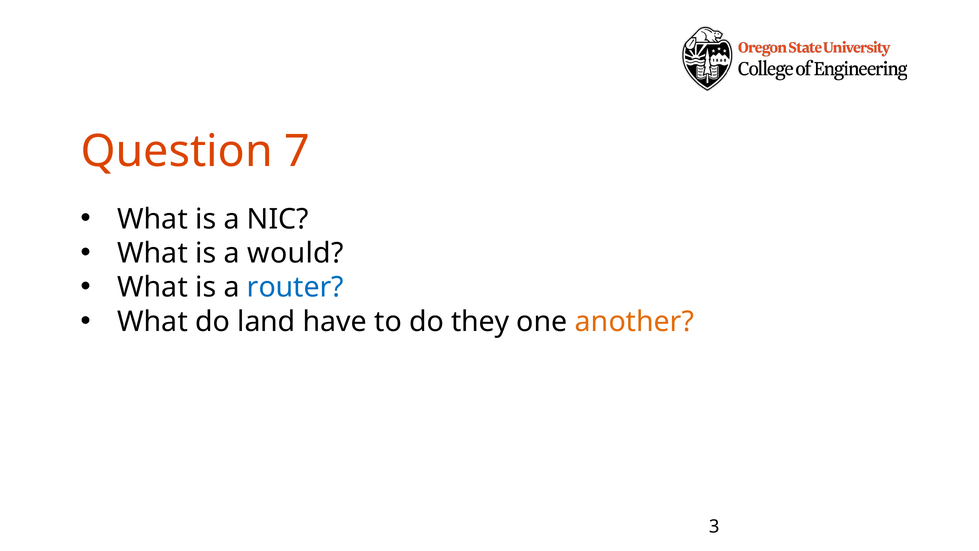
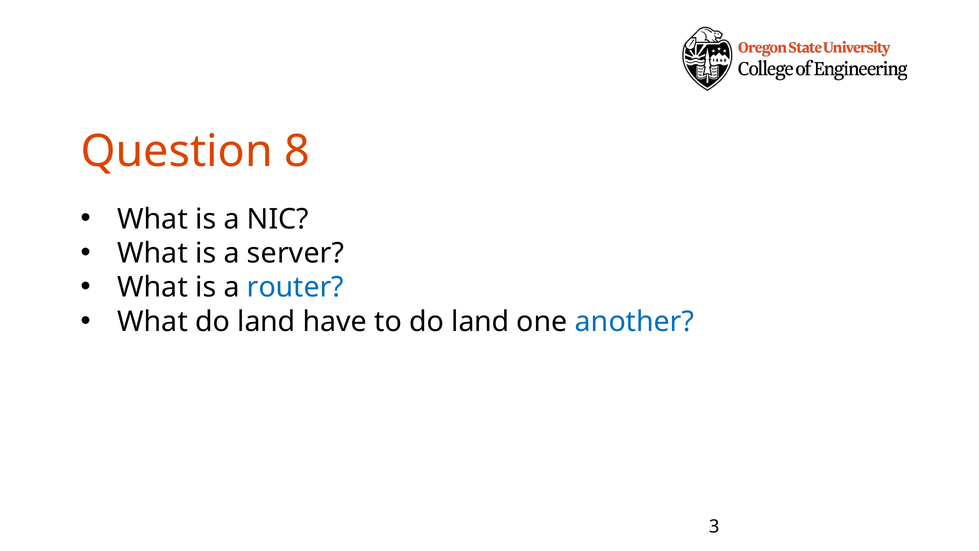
7: 7 -> 8
would: would -> server
to do they: they -> land
another colour: orange -> blue
